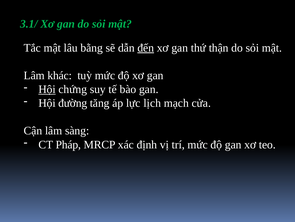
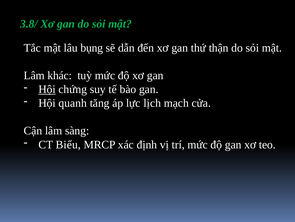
3.1/: 3.1/ -> 3.8/
bằng: bằng -> bụng
đến underline: present -> none
đường: đường -> quanh
Pháp: Pháp -> Biểu
